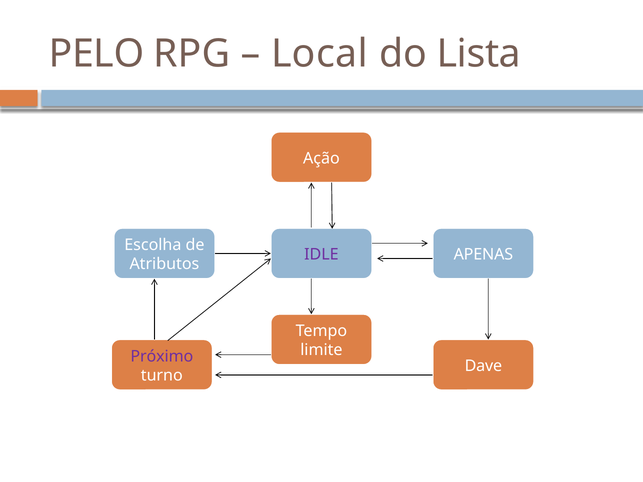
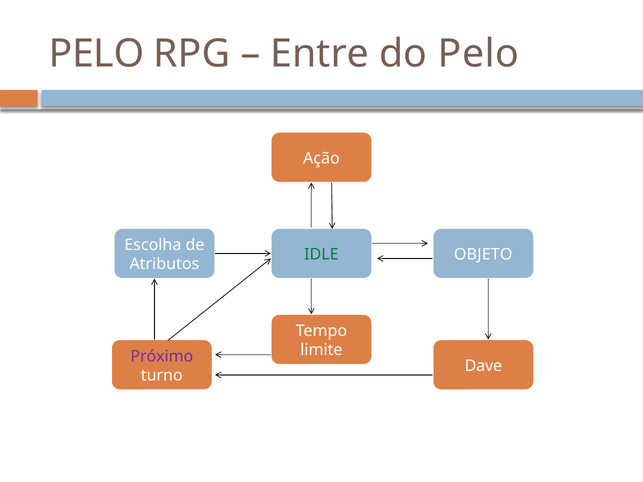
Local: Local -> Entre
do Lista: Lista -> Pelo
IDLE colour: purple -> green
APENAS: APENAS -> OBJETO
